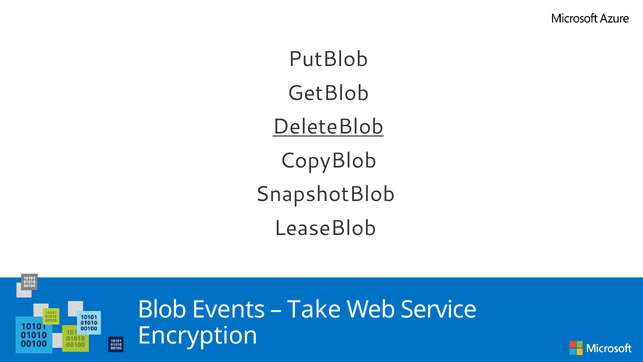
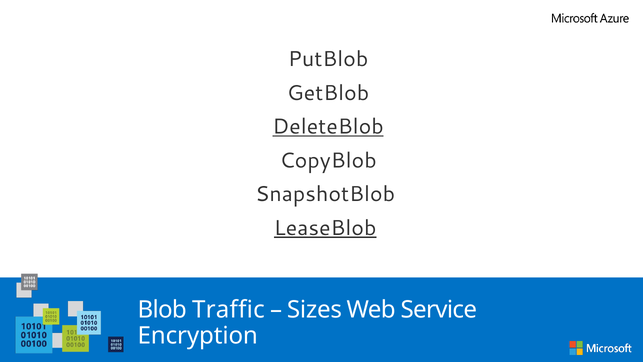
LeaseBlob underline: none -> present
Events: Events -> Traffic
Take: Take -> Sizes
